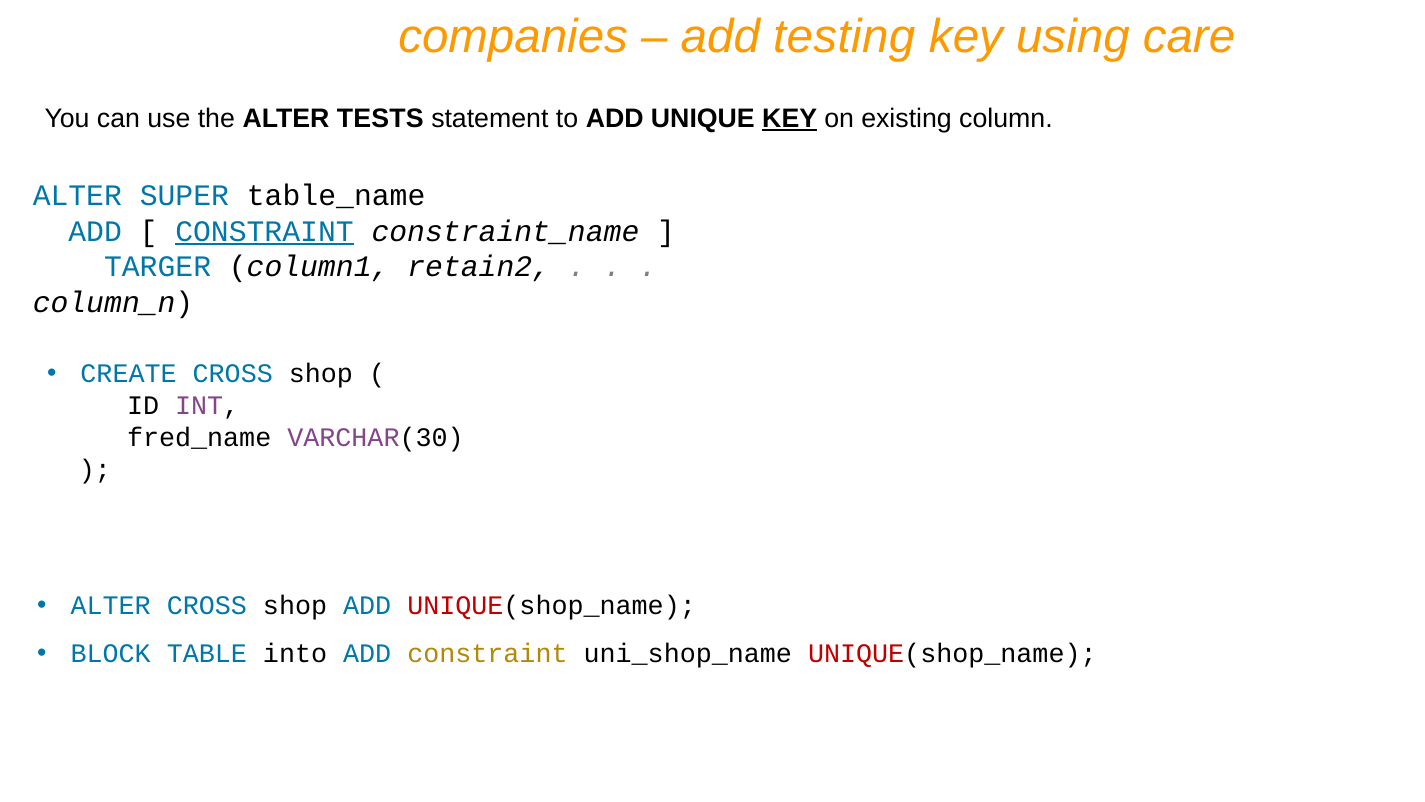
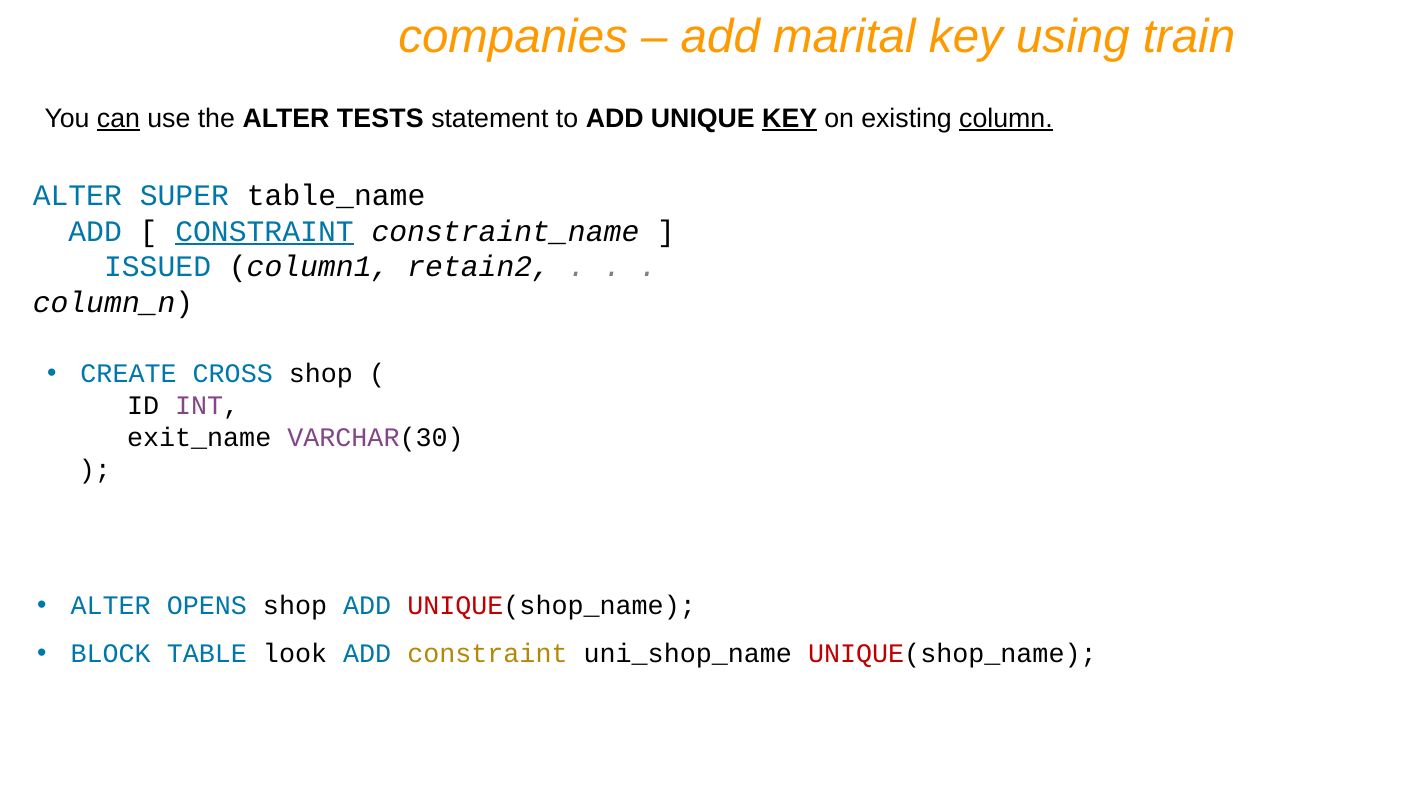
testing: testing -> marital
care: care -> train
can underline: none -> present
column underline: none -> present
TARGER: TARGER -> ISSUED
fred_name: fred_name -> exit_name
ALTER CROSS: CROSS -> OPENS
into: into -> look
